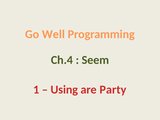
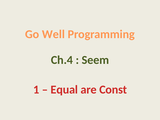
Using: Using -> Equal
Party: Party -> Const
